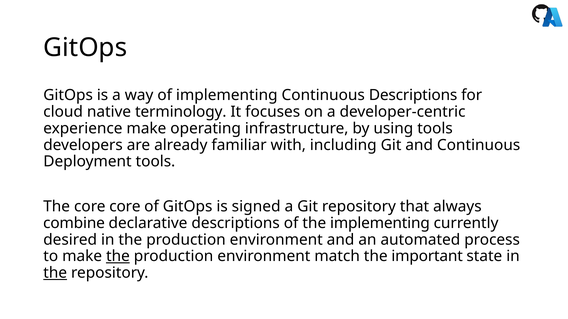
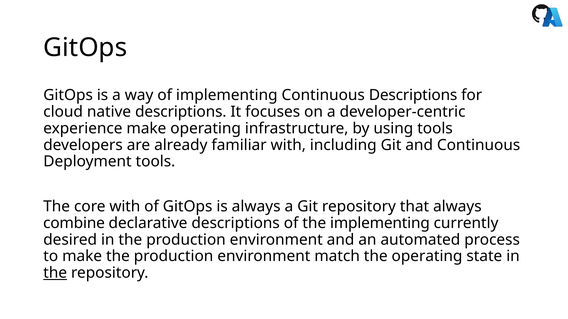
native terminology: terminology -> descriptions
core core: core -> with
is signed: signed -> always
the at (118, 257) underline: present -> none
the important: important -> operating
